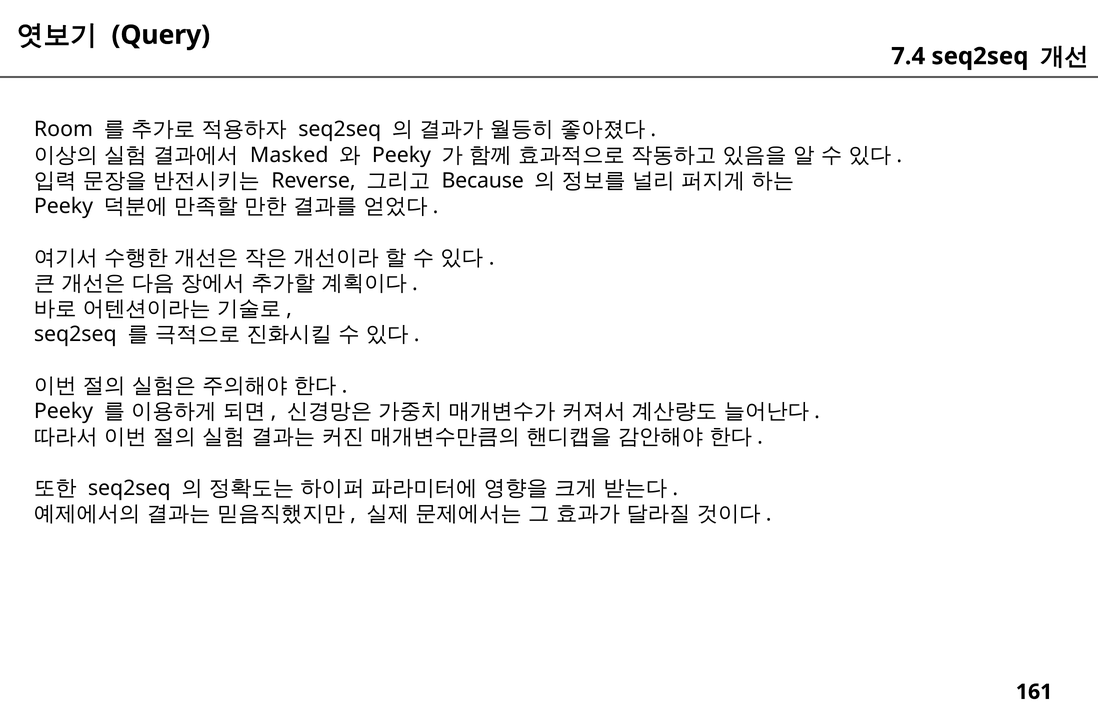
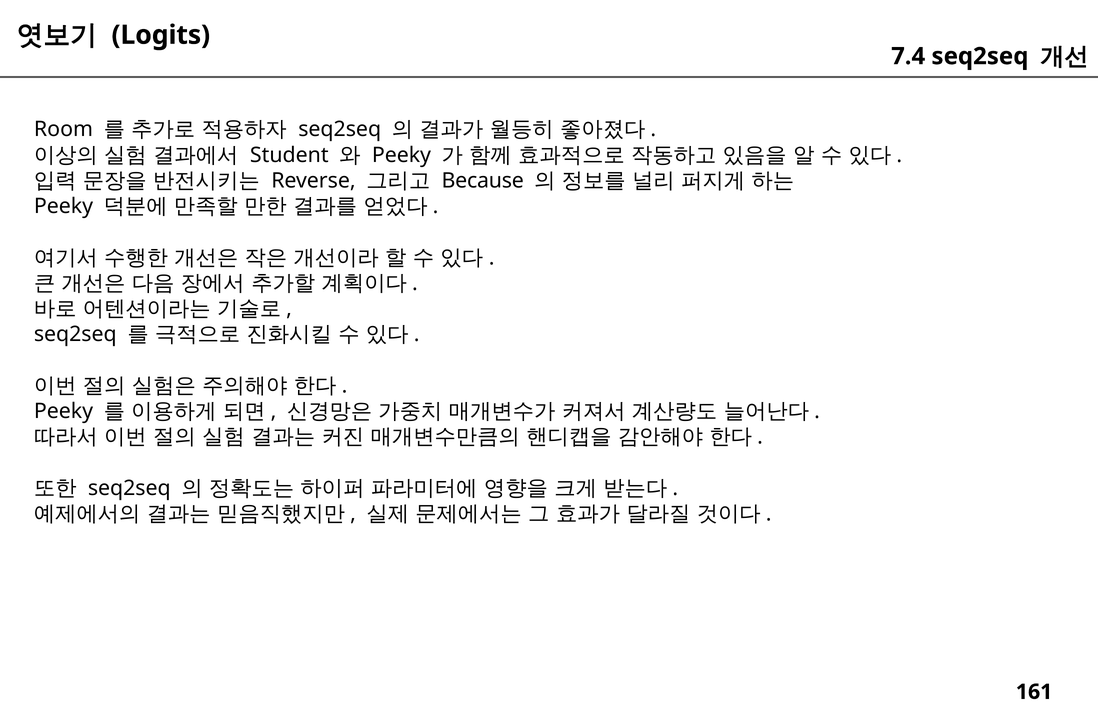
Query: Query -> Logits
Masked: Masked -> Student
